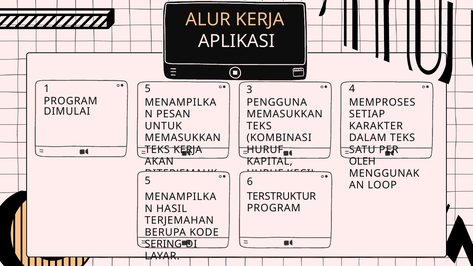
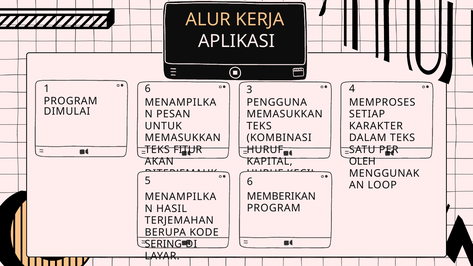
1 5: 5 -> 6
TEKS KERJA: KERJA -> FITUR
TERSTRUKTUR: TERSTRUKTUR -> MEMBERIKAN
